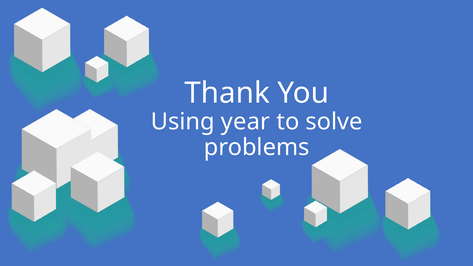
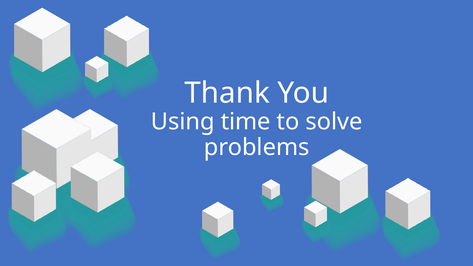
year: year -> time
